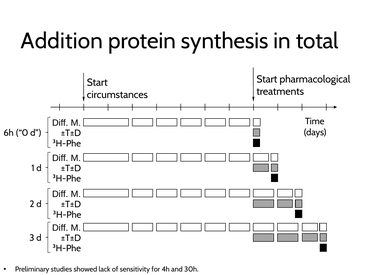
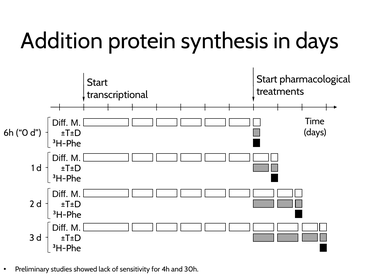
in total: total -> days
circumstances: circumstances -> transcriptional
